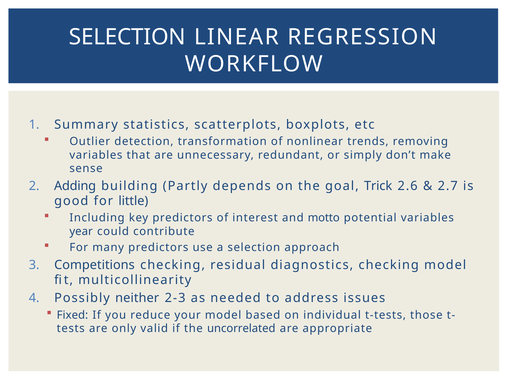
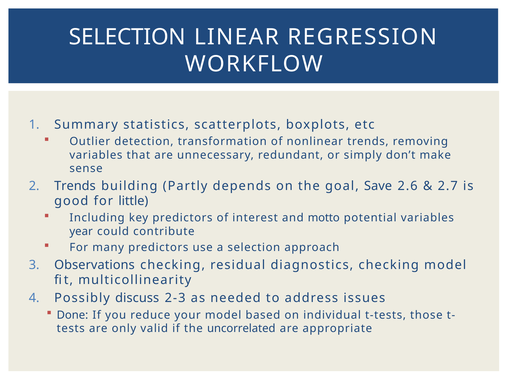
Adding at (75, 186): Adding -> Trends
Trick: Trick -> Save
Competitions: Competitions -> Observations
neither: neither -> discuss
Fixed: Fixed -> Done
